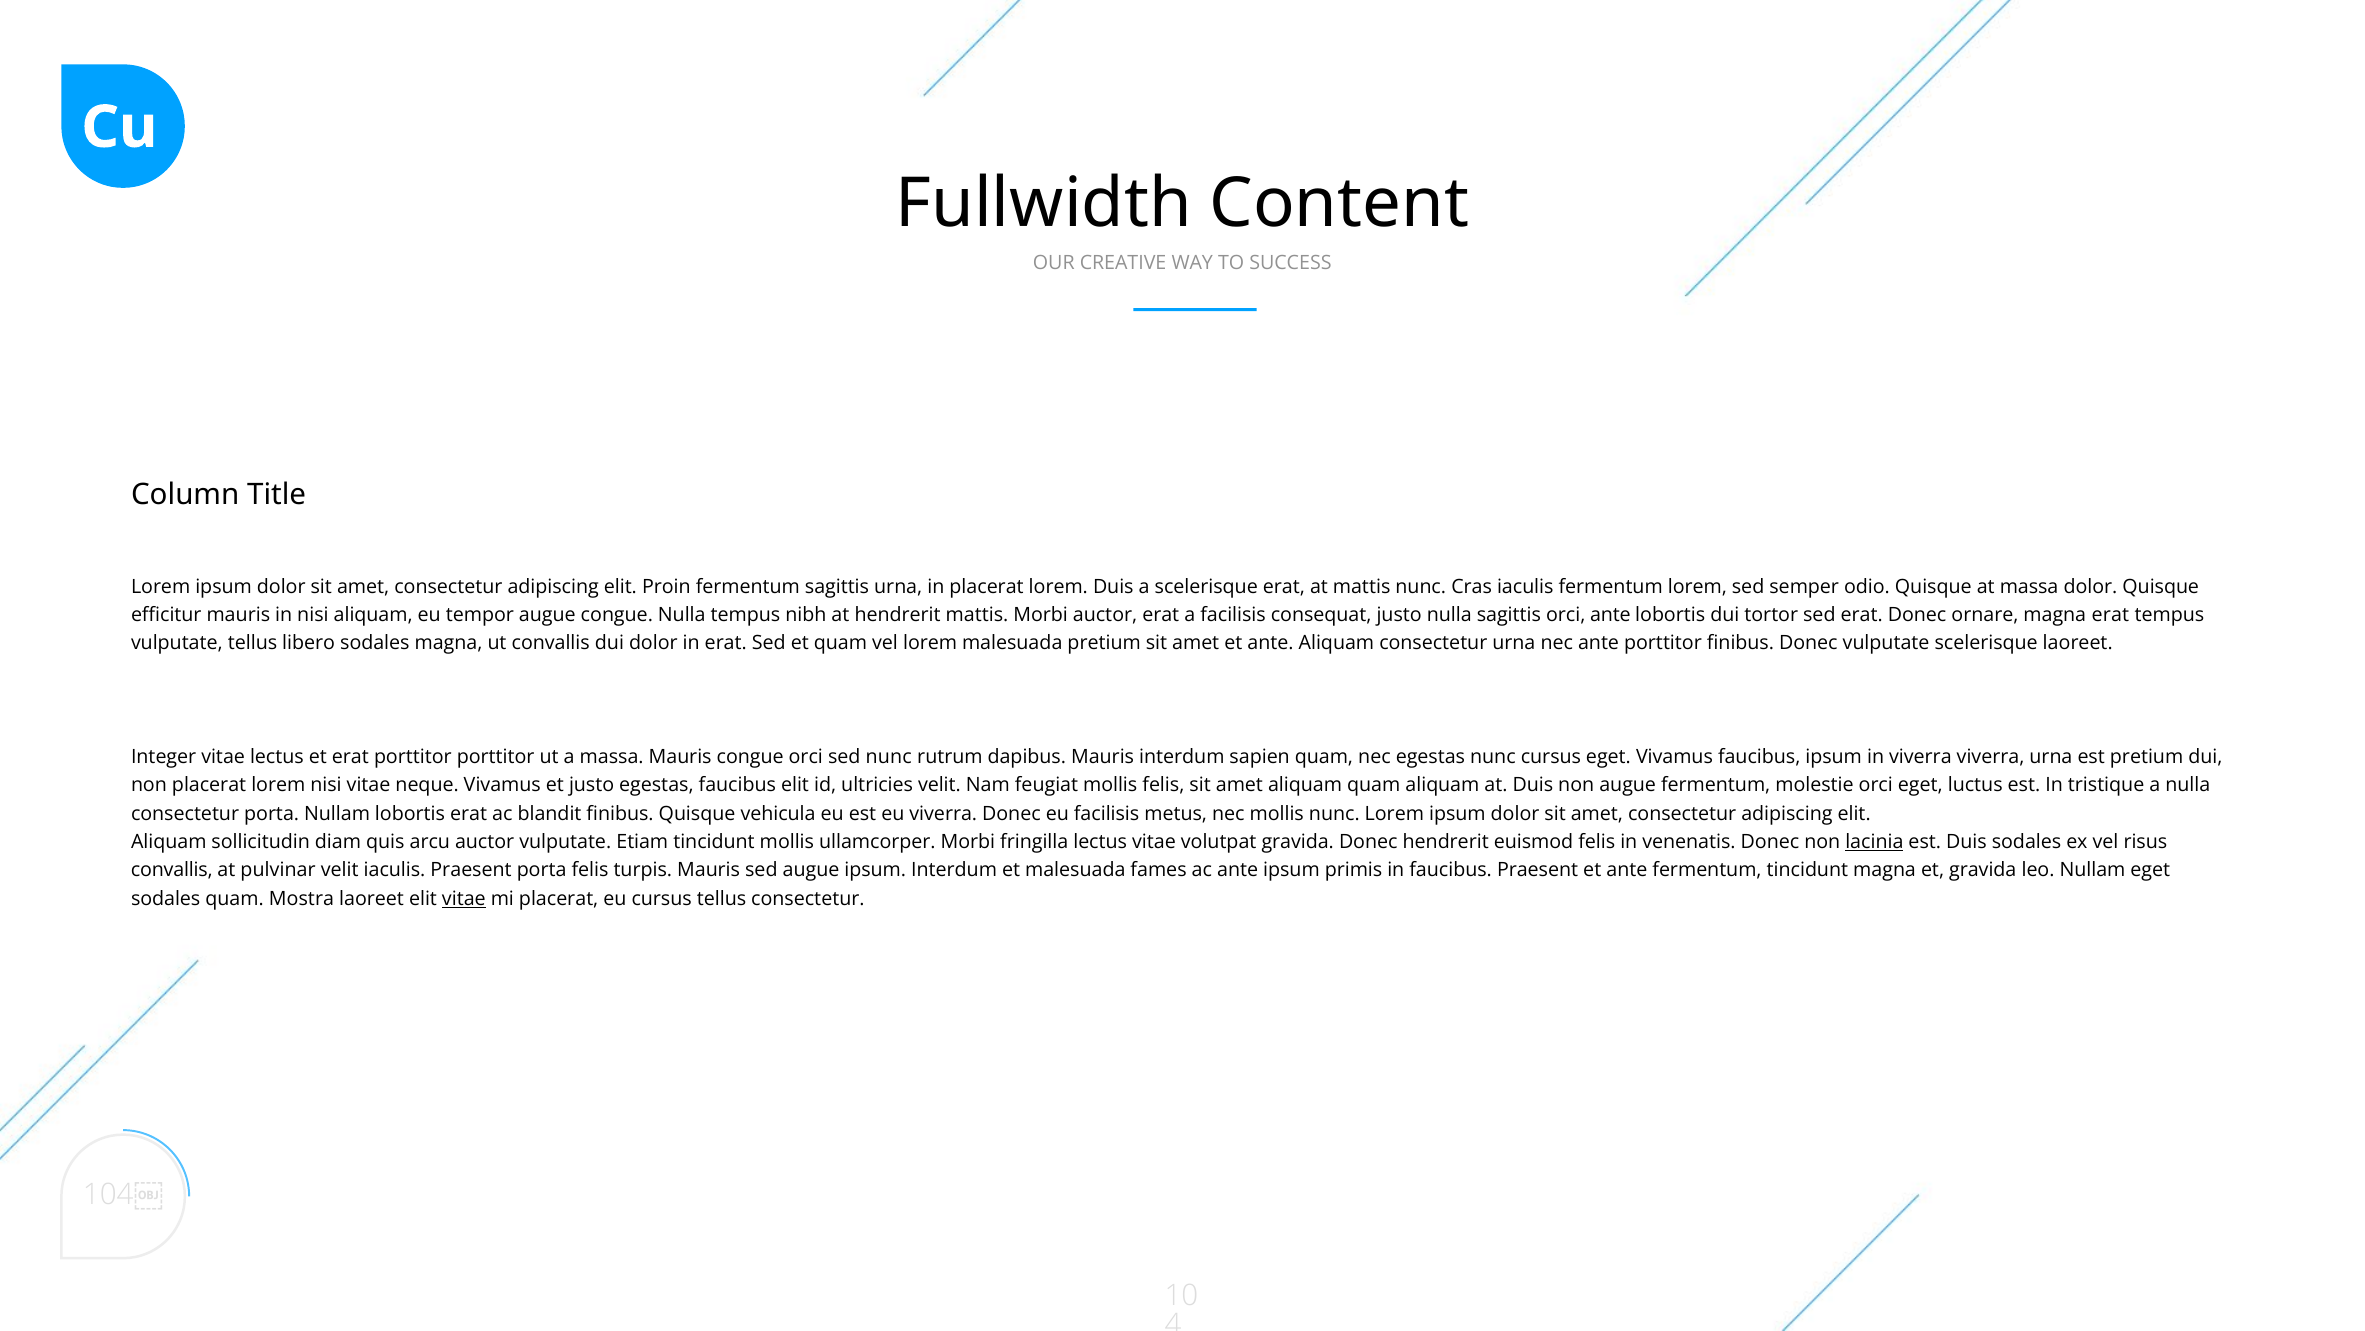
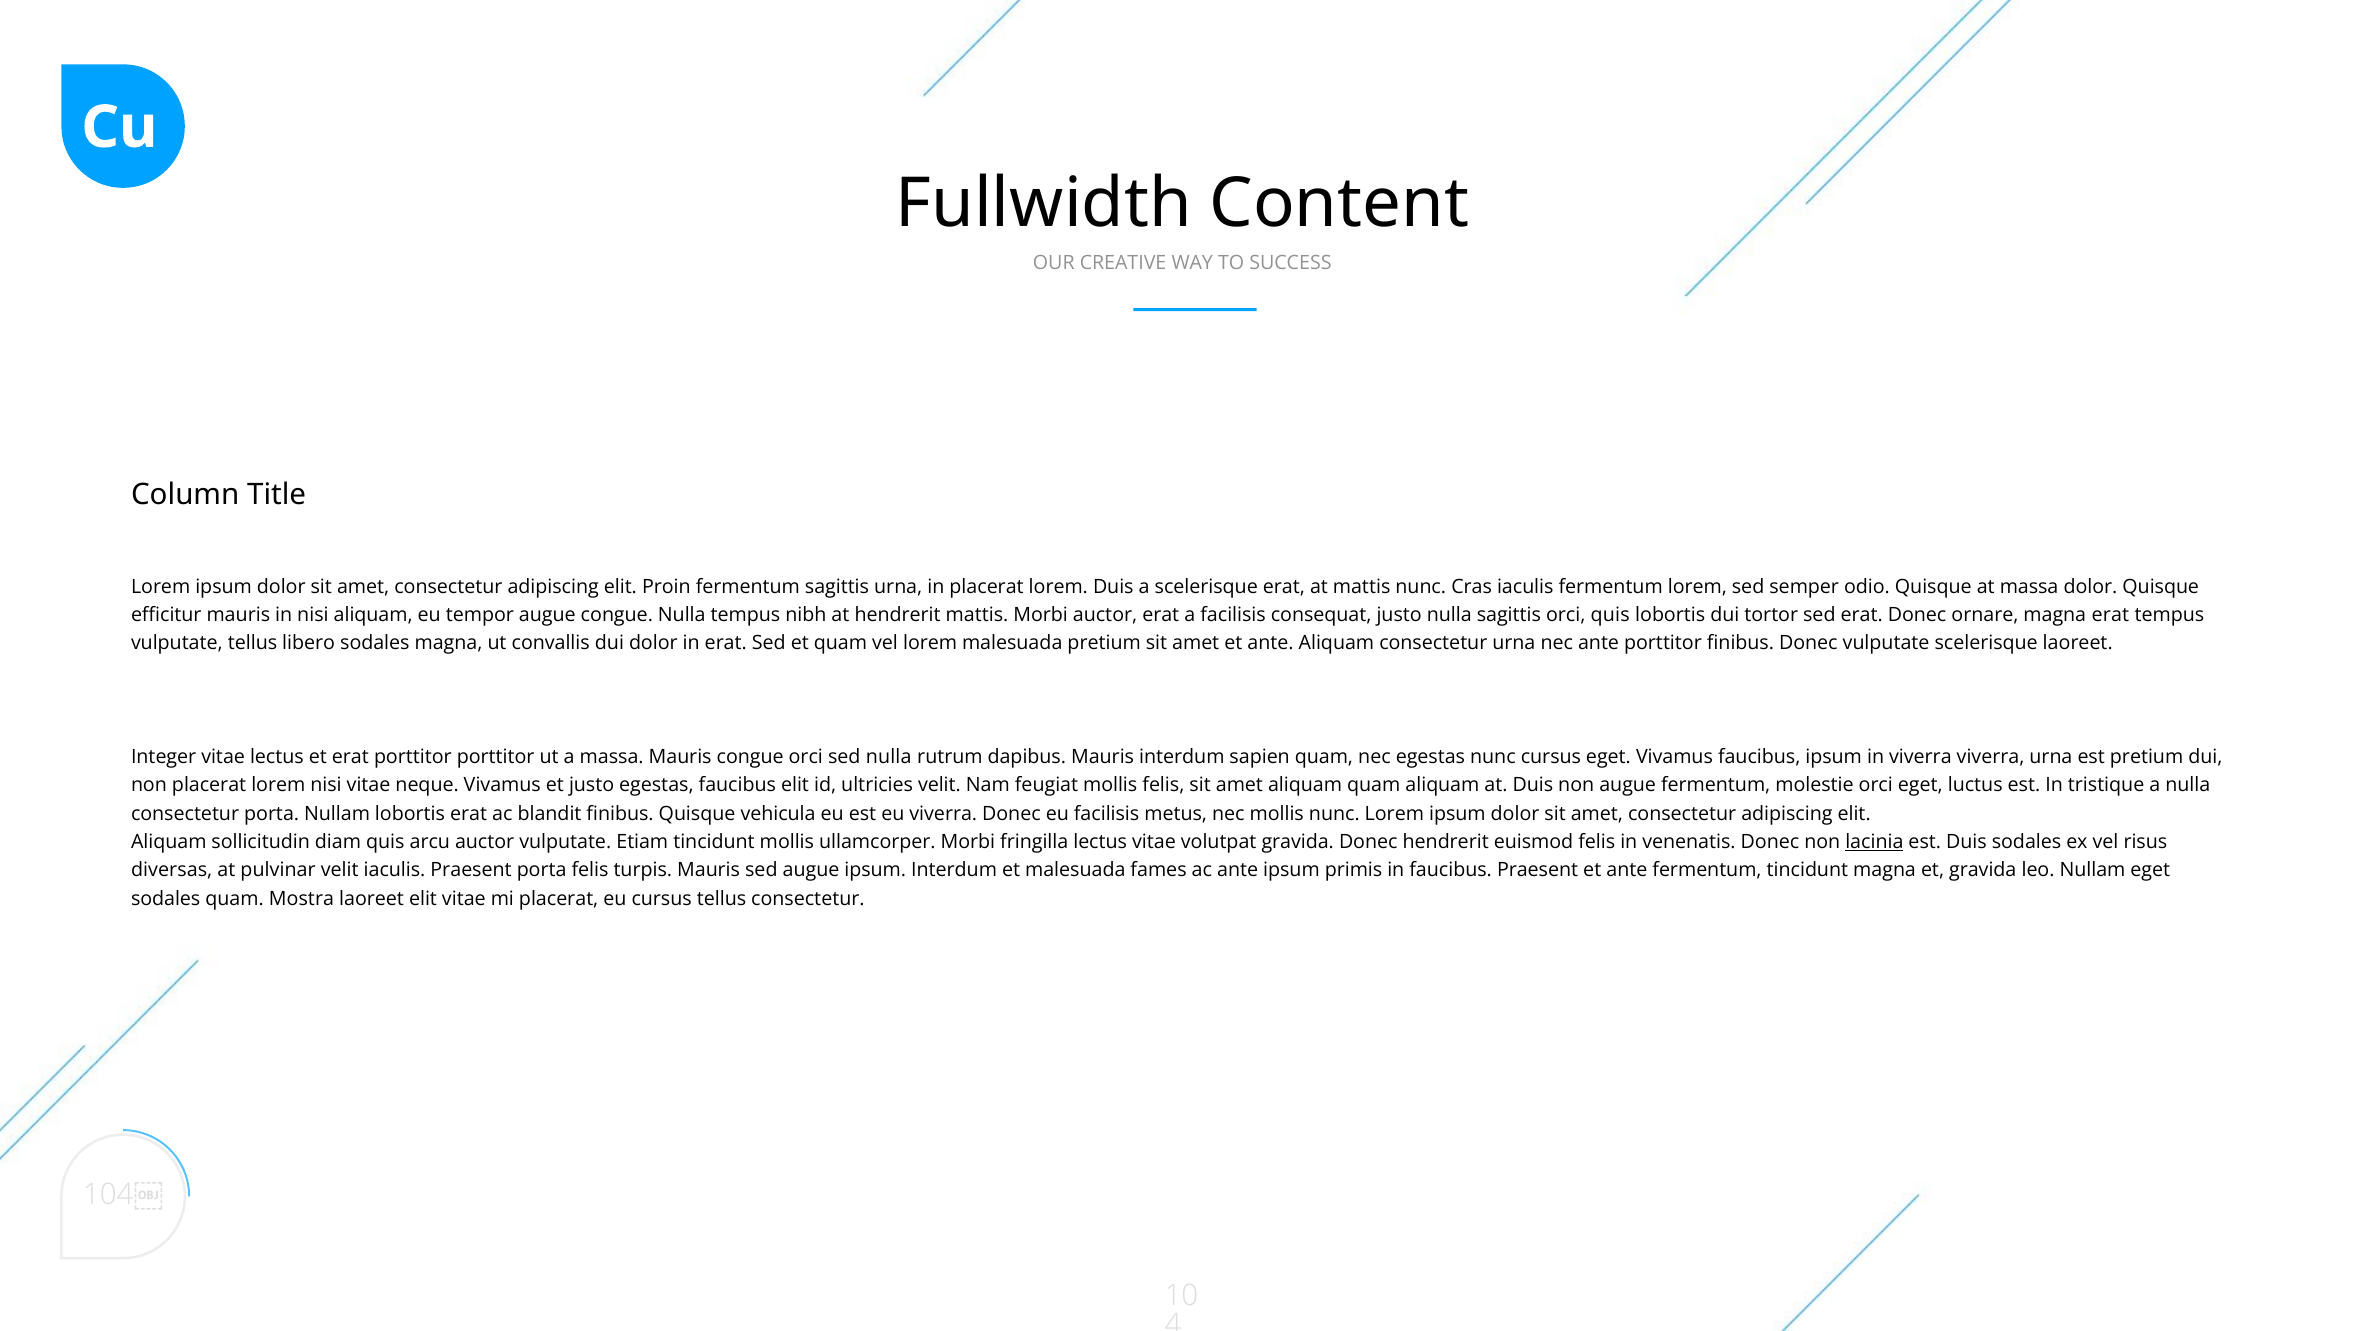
orci ante: ante -> quis
sed nunc: nunc -> nulla
convallis at (172, 870): convallis -> diversas
vitae at (464, 898) underline: present -> none
